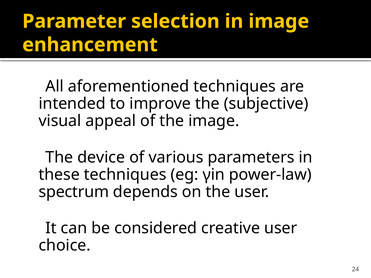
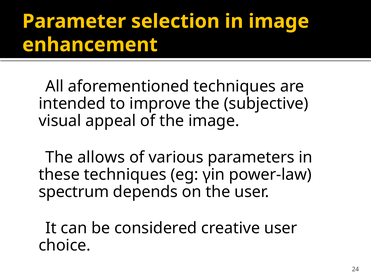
device: device -> allows
